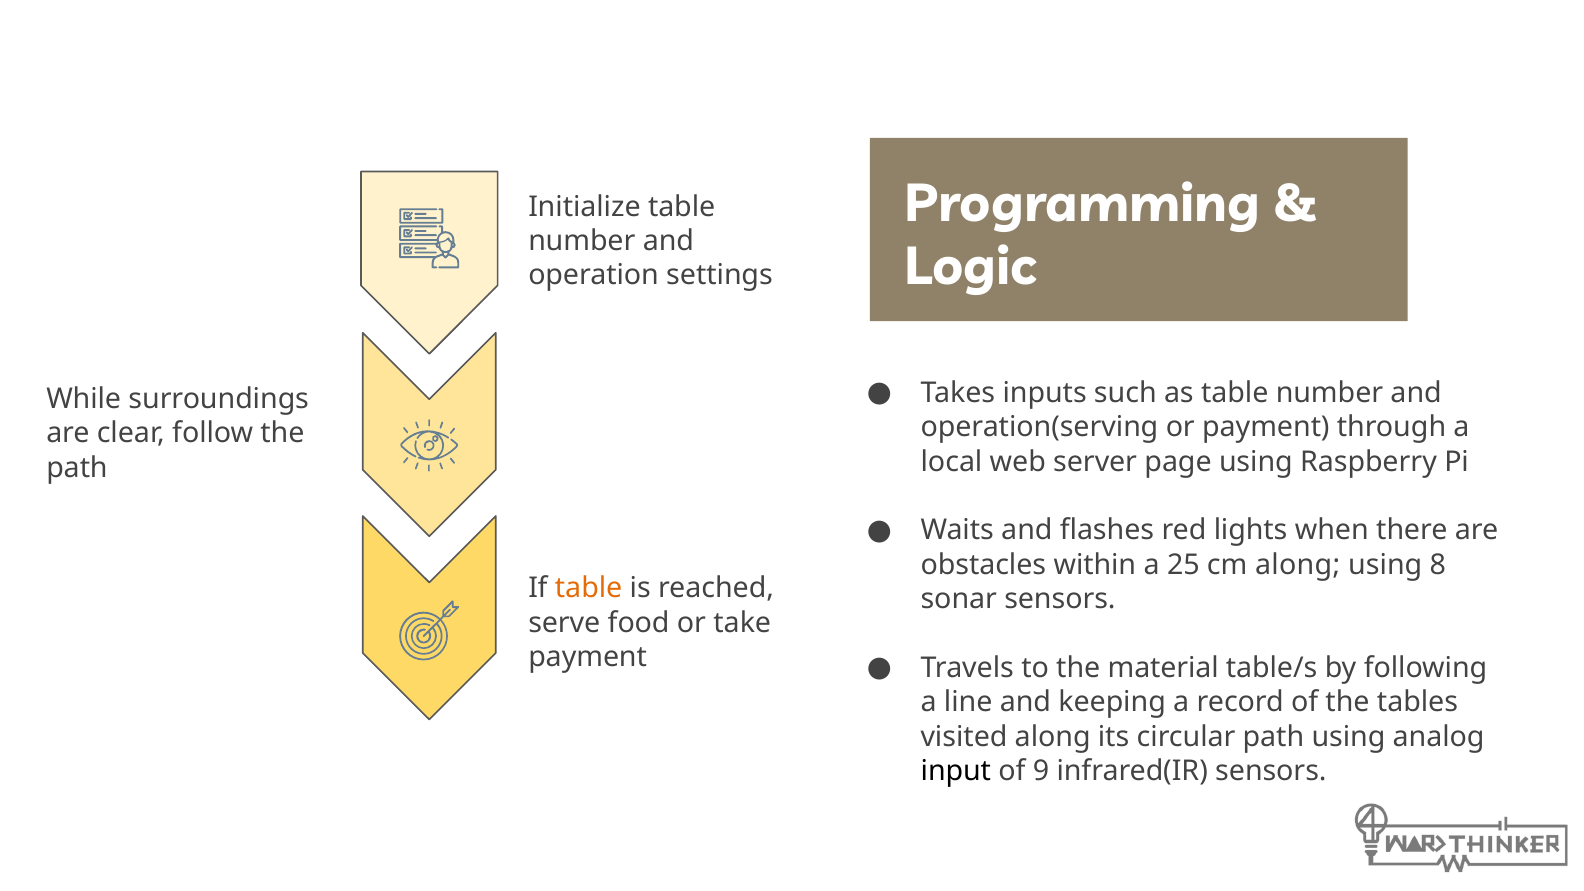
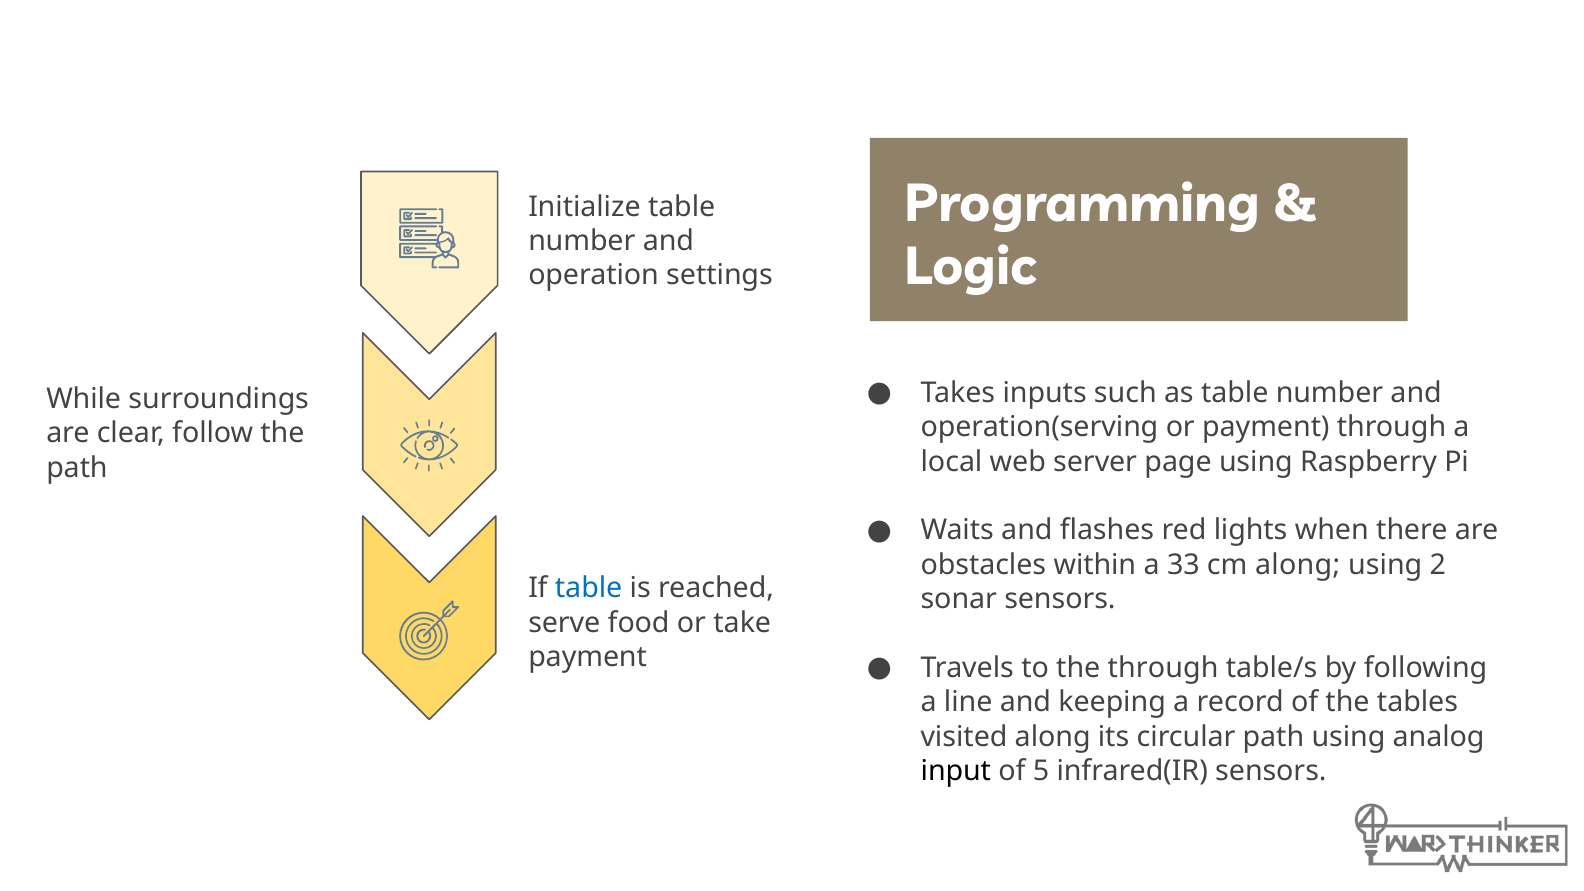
25: 25 -> 33
8: 8 -> 2
table at (589, 588) colour: orange -> blue
the material: material -> through
9: 9 -> 5
